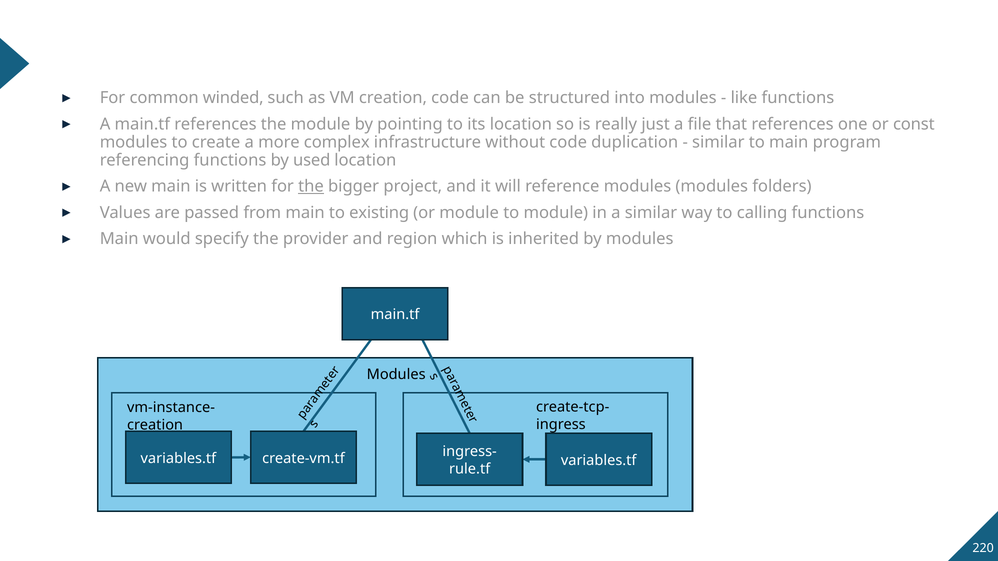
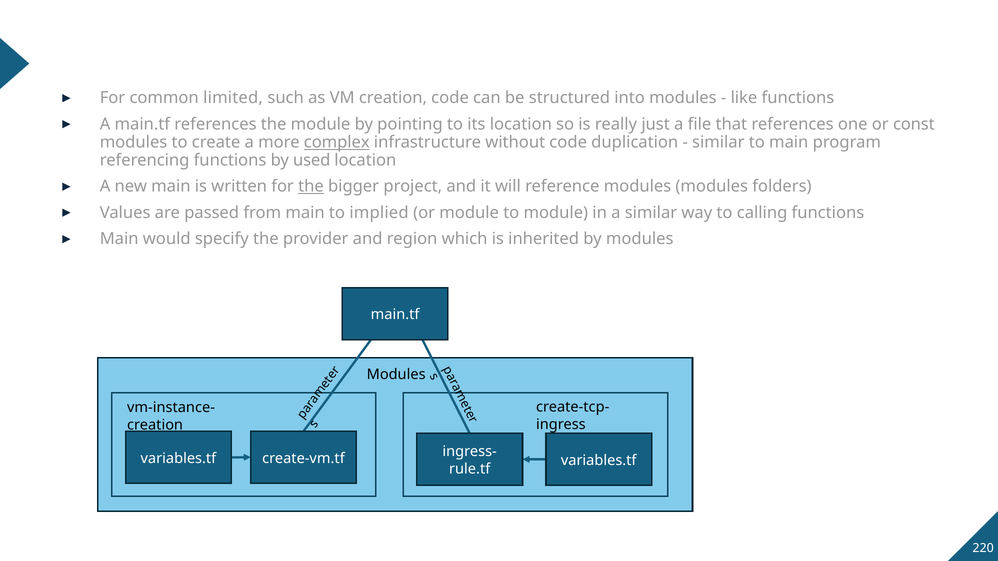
winded: winded -> limited
complex underline: none -> present
existing: existing -> implied
